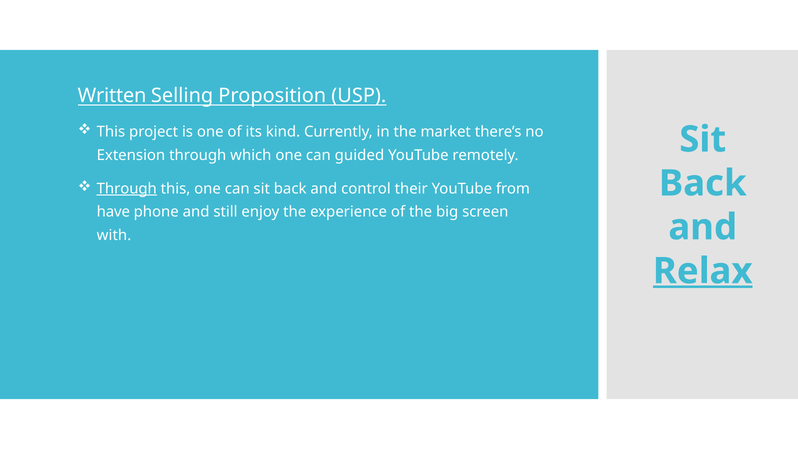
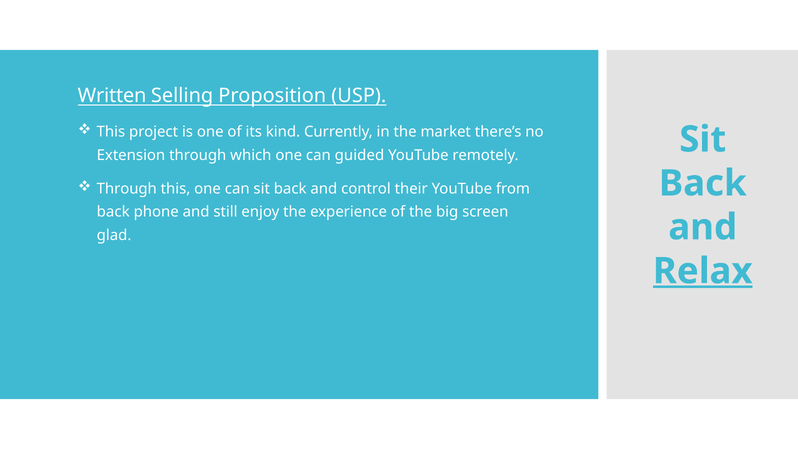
Through at (127, 189) underline: present -> none
have at (113, 212): have -> back
with: with -> glad
